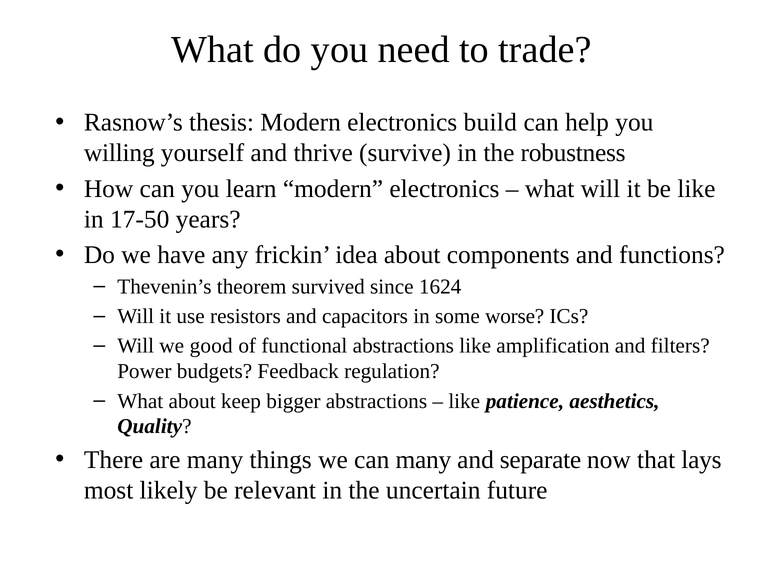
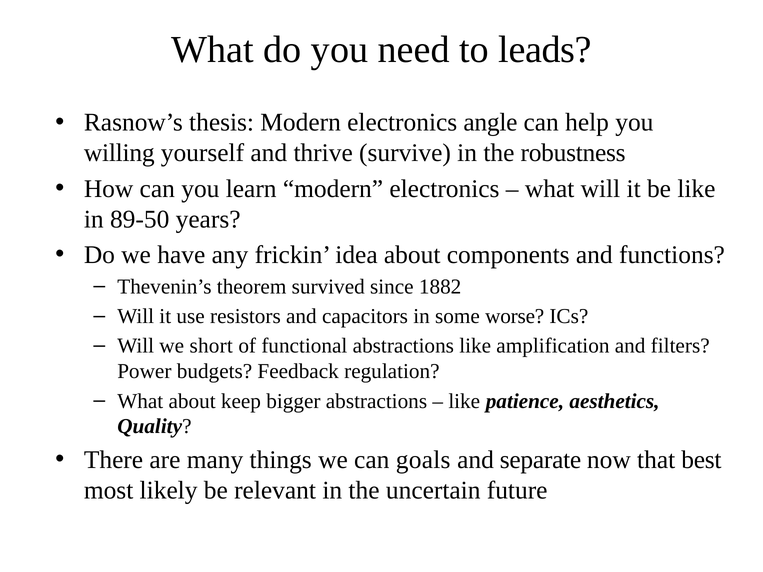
trade: trade -> leads
build: build -> angle
17-50: 17-50 -> 89-50
1624: 1624 -> 1882
good: good -> short
can many: many -> goals
lays: lays -> best
